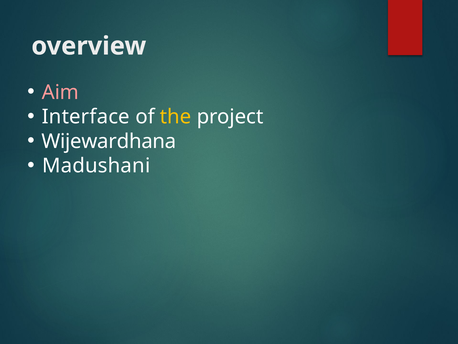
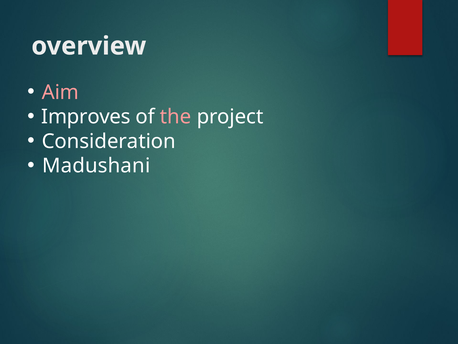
Interface: Interface -> Improves
the colour: yellow -> pink
Wijewardhana: Wijewardhana -> Consideration
